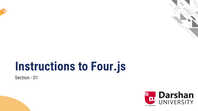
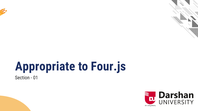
Instructions: Instructions -> Appropriate
